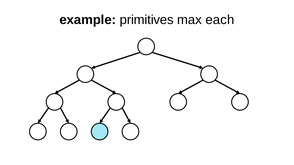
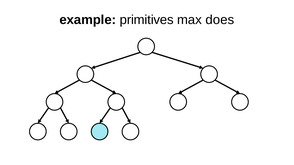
each: each -> does
